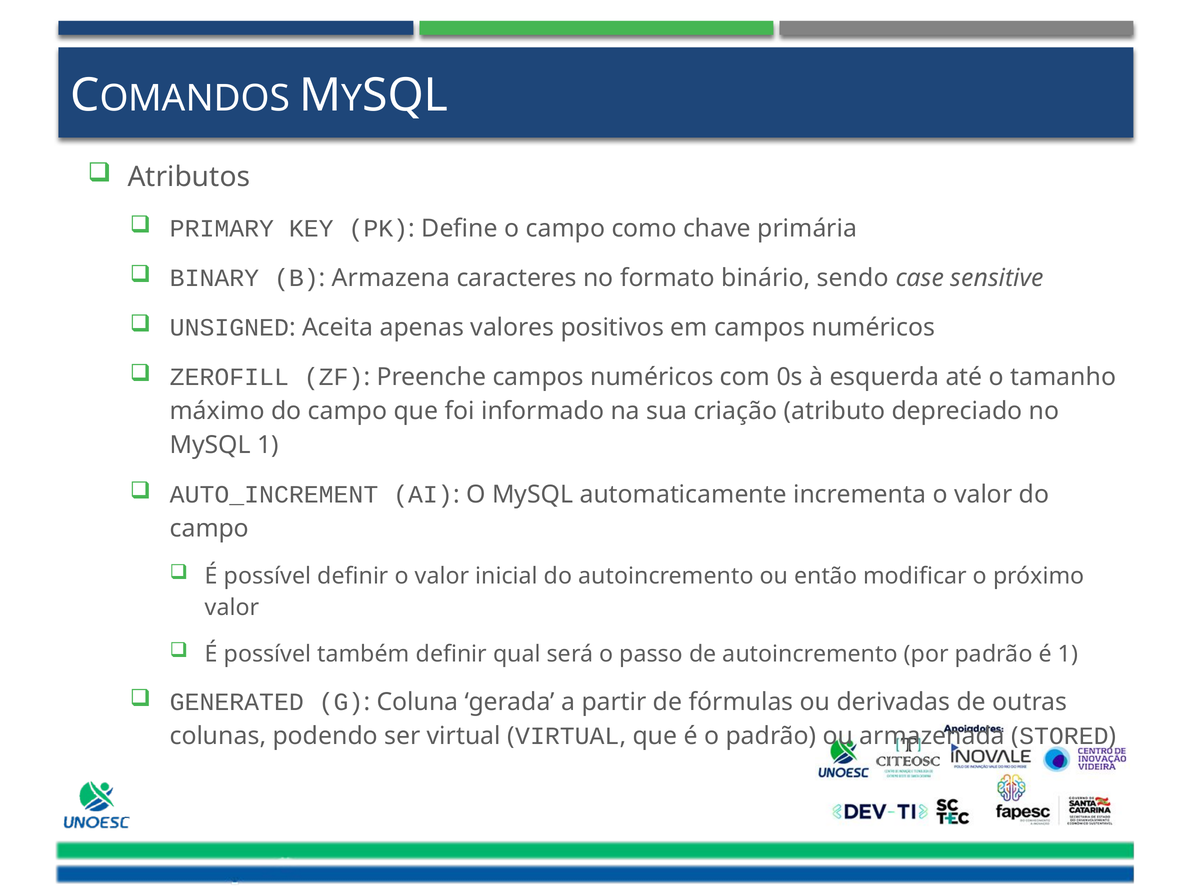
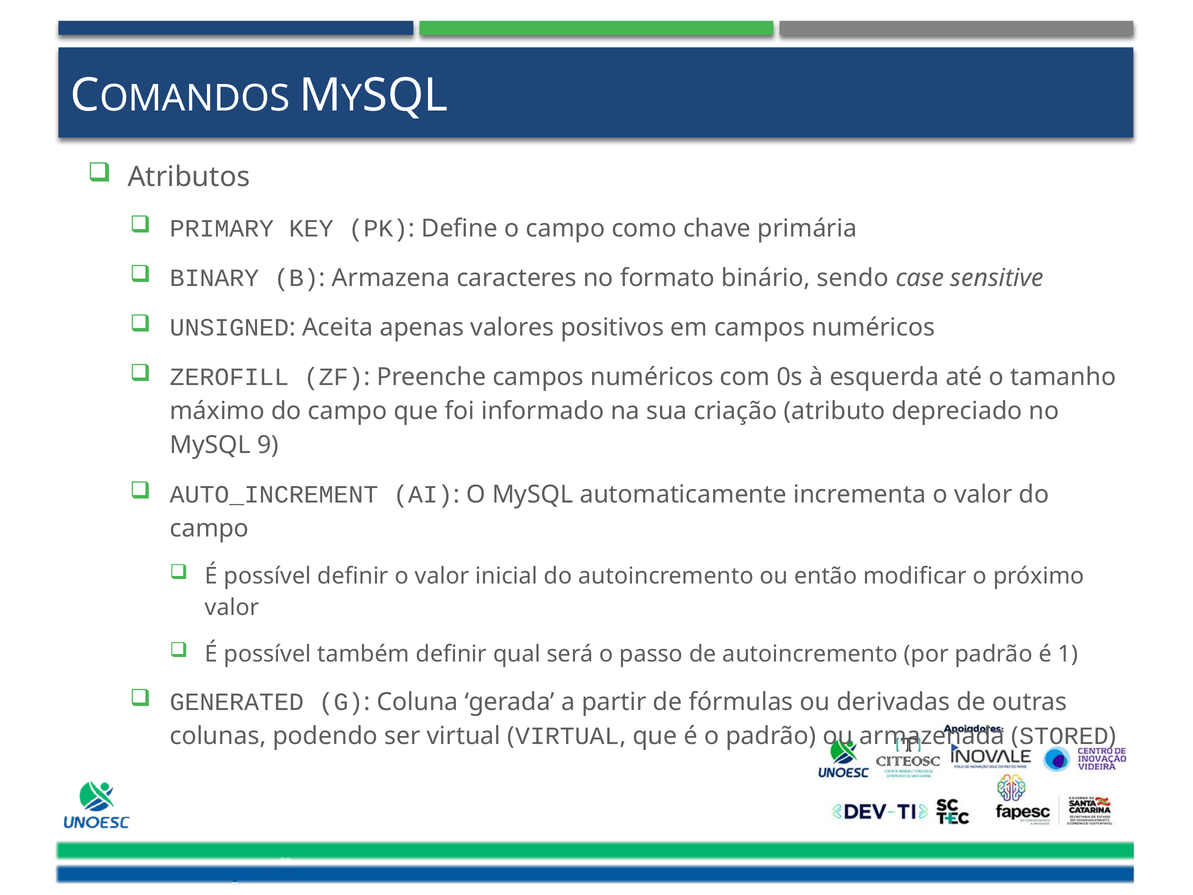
MySQL 1: 1 -> 9
